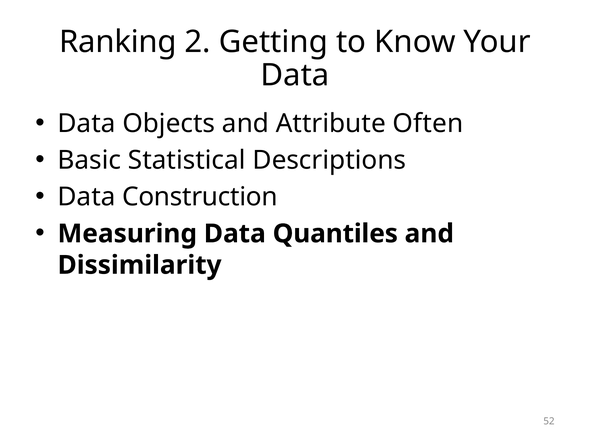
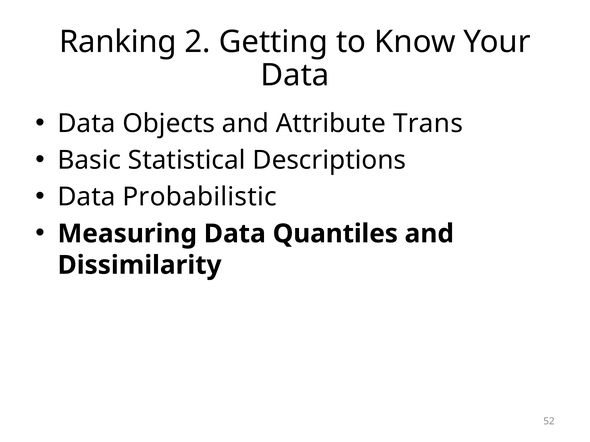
Often: Often -> Trans
Construction: Construction -> Probabilistic
